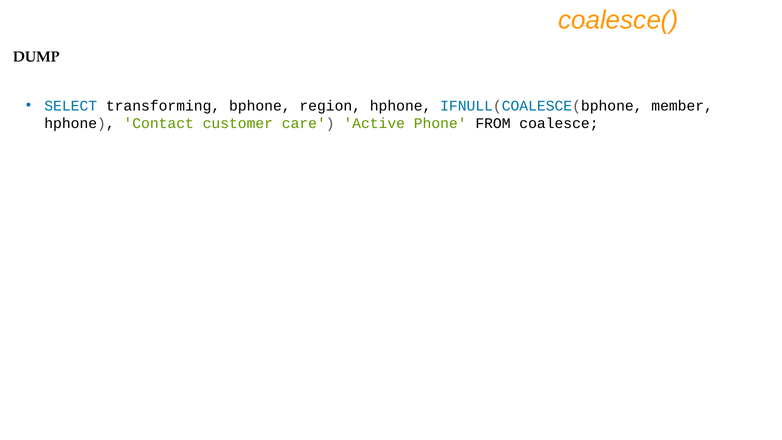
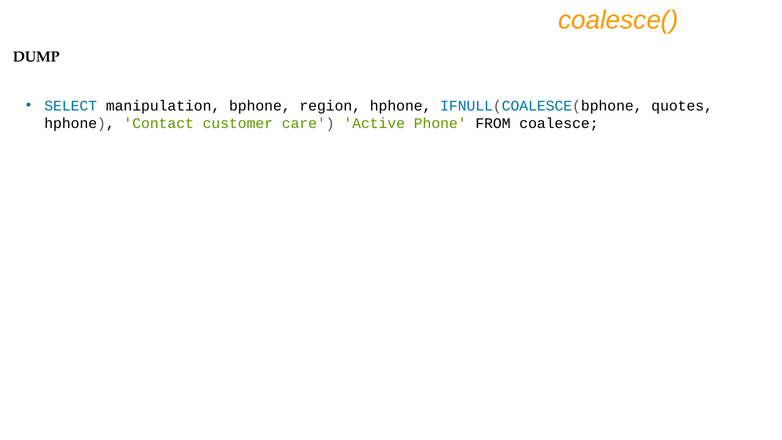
transforming: transforming -> manipulation
member: member -> quotes
